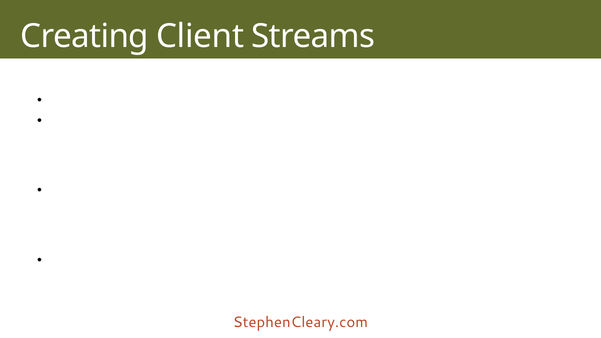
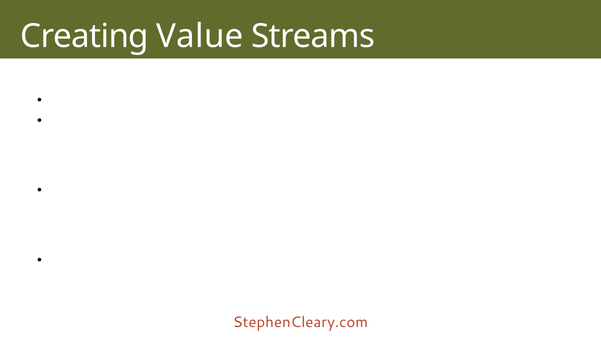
Client: Client -> Value
